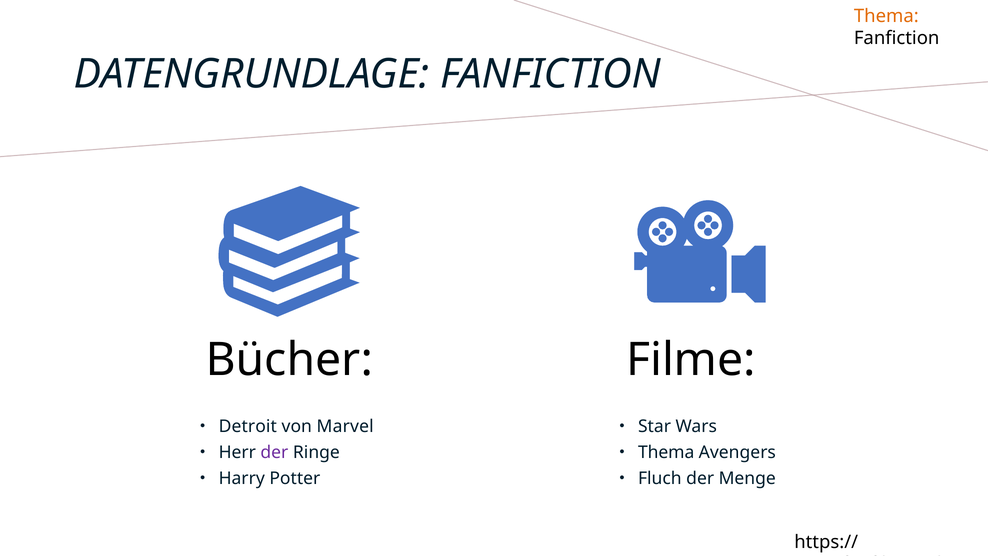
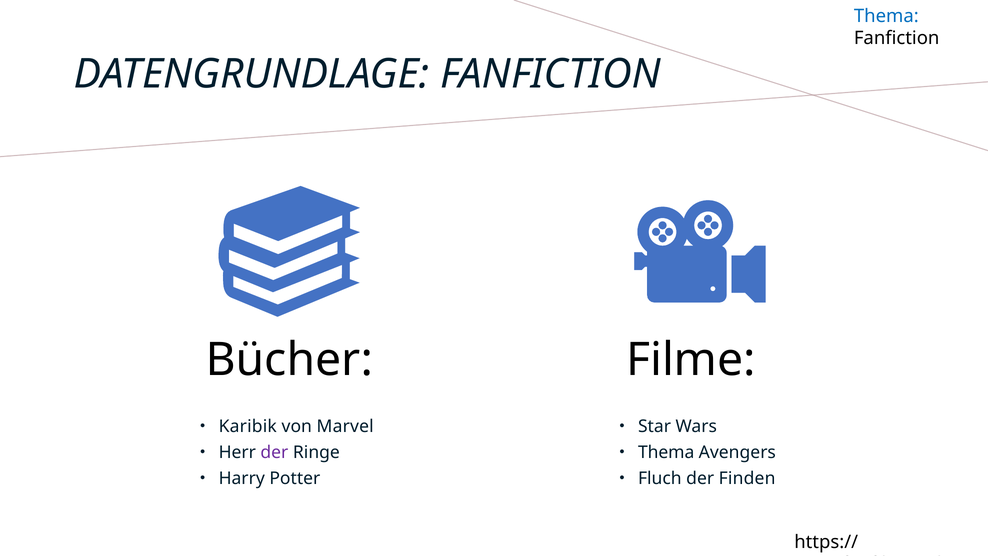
Thema at (886, 16) colour: orange -> blue
Detroit: Detroit -> Karibik
Menge: Menge -> Finden
